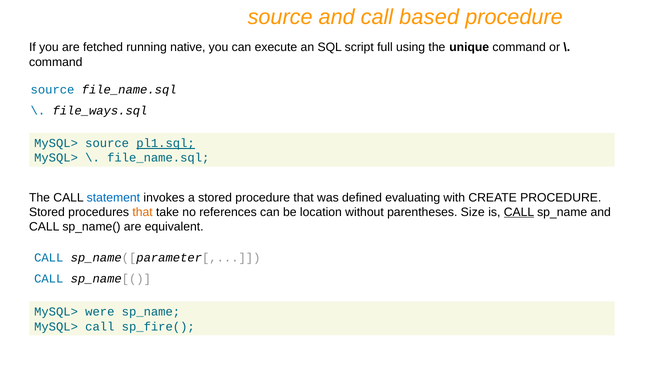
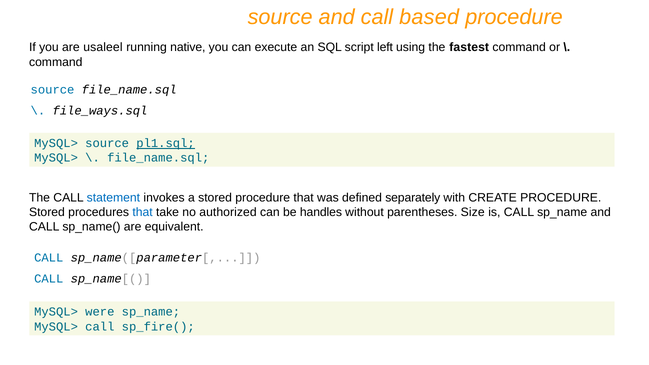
fetched: fetched -> usaleel
full: full -> left
unique: unique -> fastest
evaluating: evaluating -> separately
that at (143, 212) colour: orange -> blue
references: references -> authorized
location: location -> handles
CALL at (519, 212) underline: present -> none
